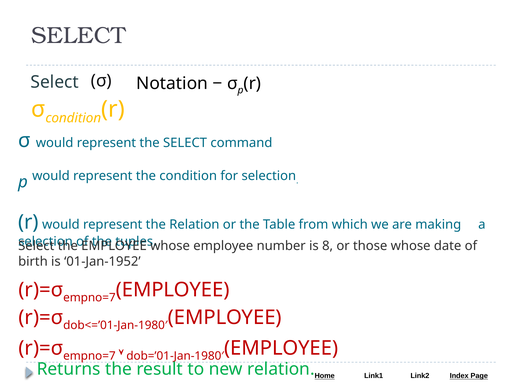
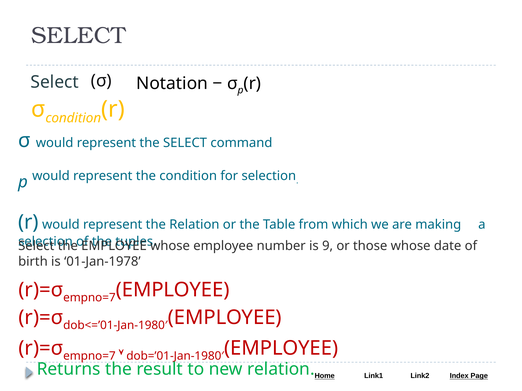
8: 8 -> 9
01-Jan-1952: 01-Jan-1952 -> 01-Jan-1978
